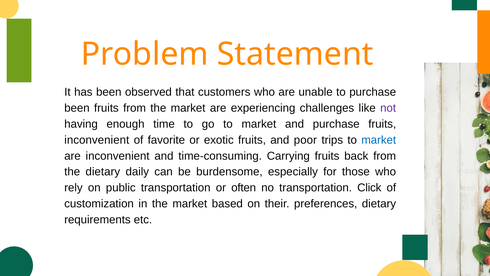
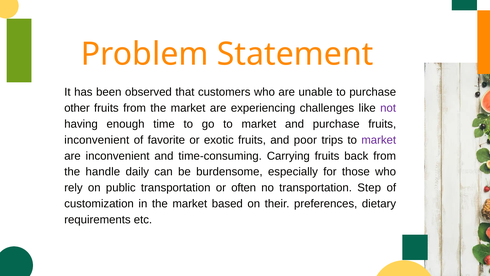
been at (77, 108): been -> other
market at (379, 140) colour: blue -> purple
the dietary: dietary -> handle
Click: Click -> Step
